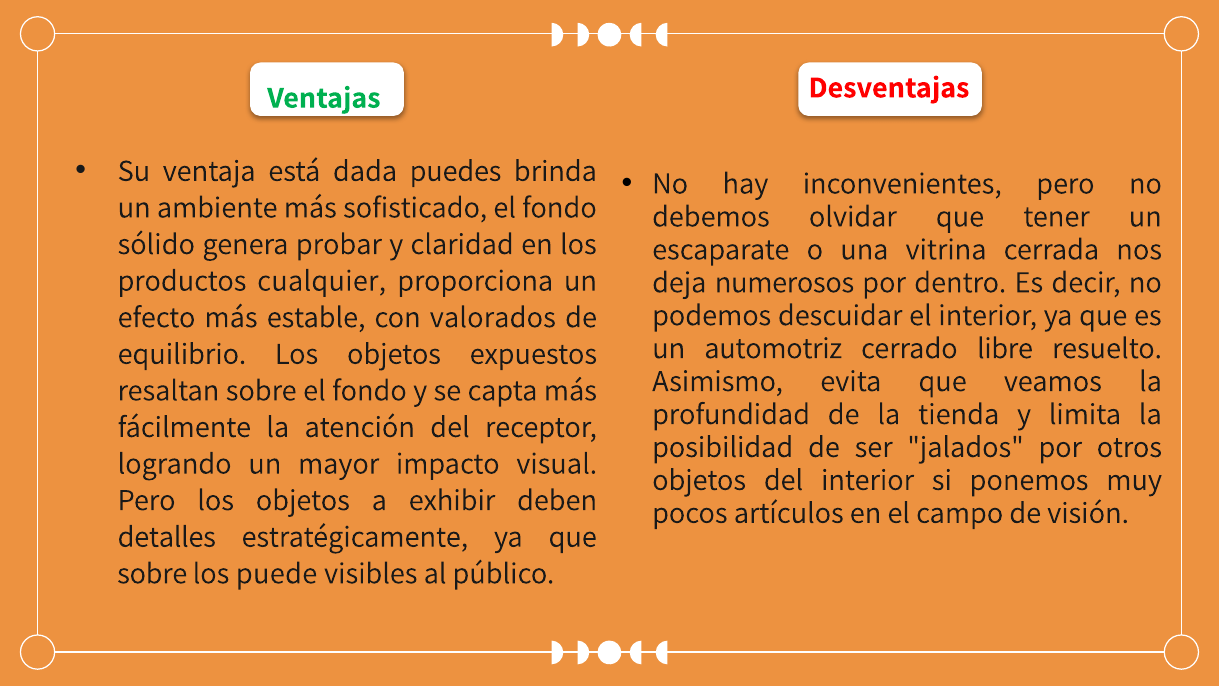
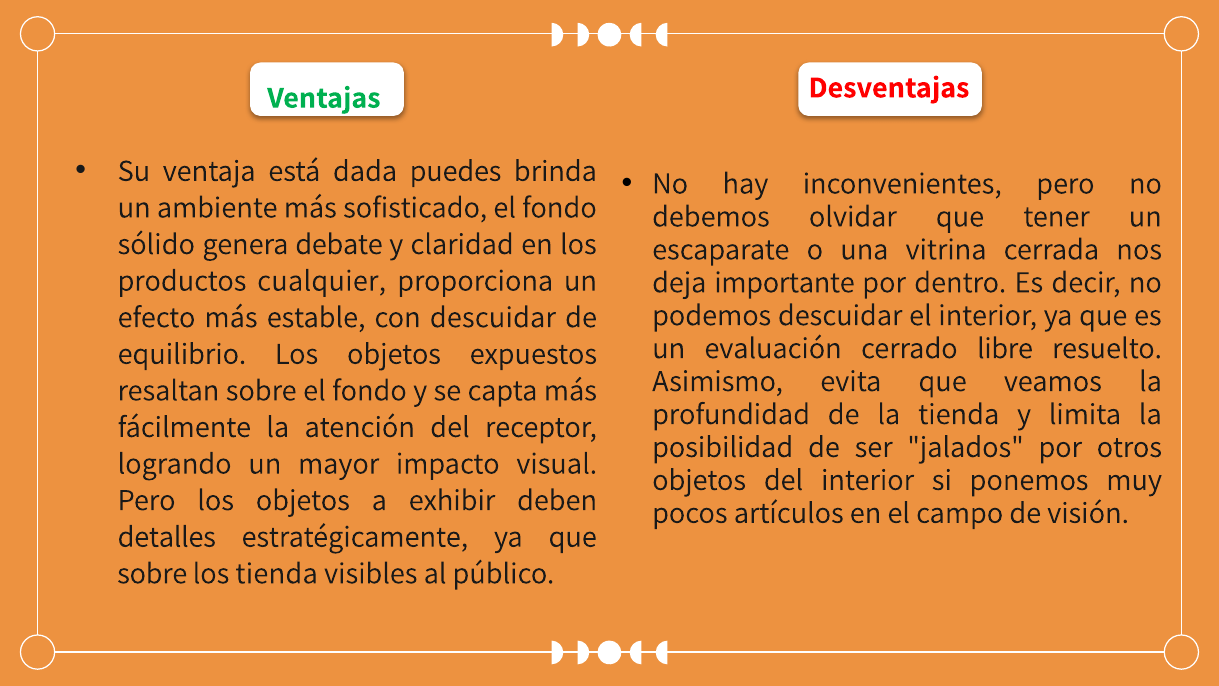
probar: probar -> debate
numerosos: numerosos -> importante
con valorados: valorados -> descuidar
automotriz: automotriz -> evaluación
los puede: puede -> tienda
